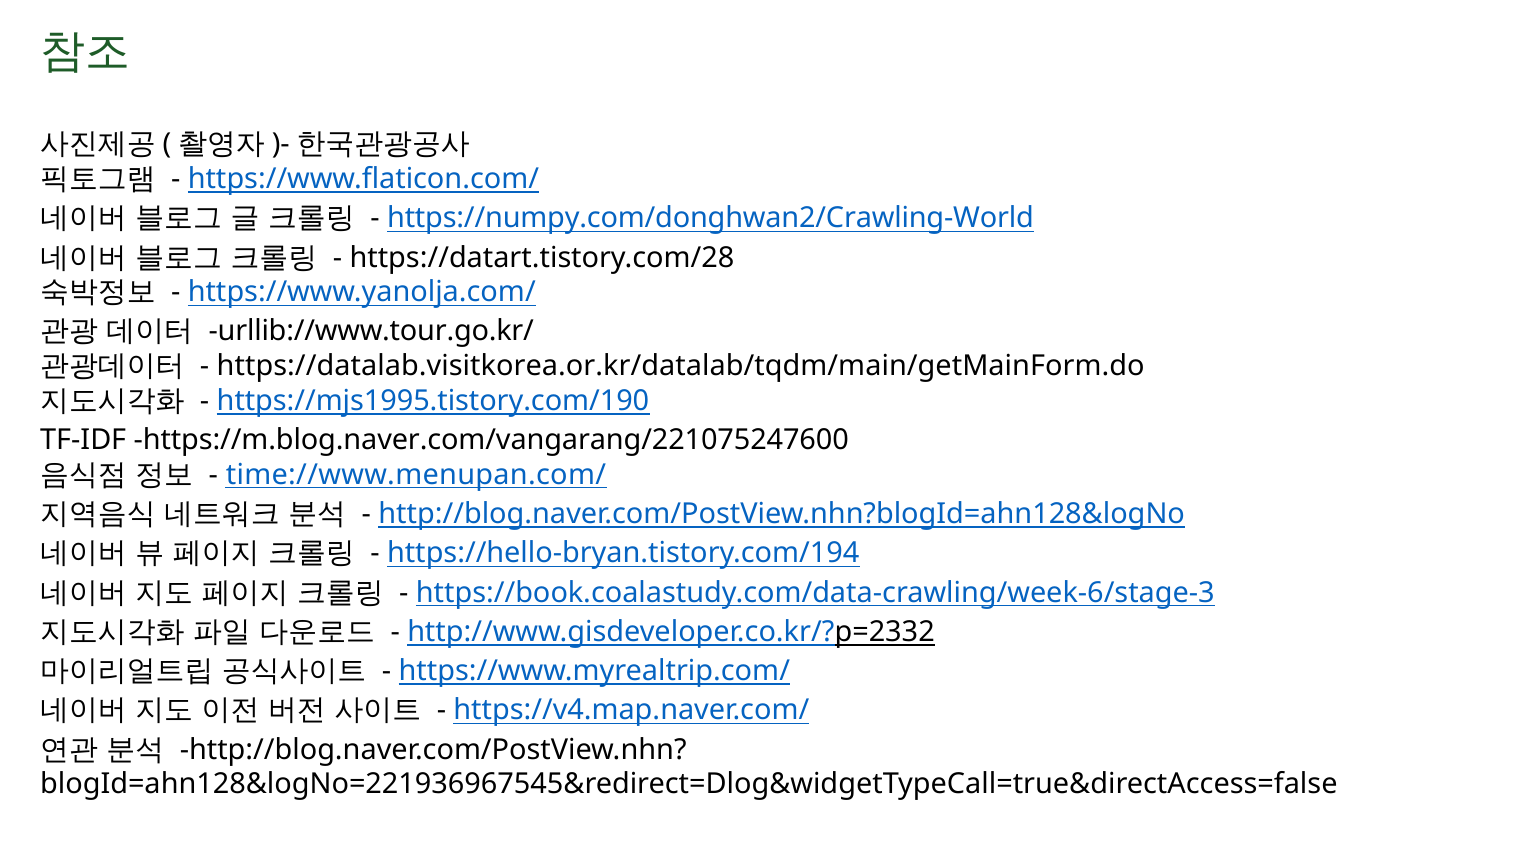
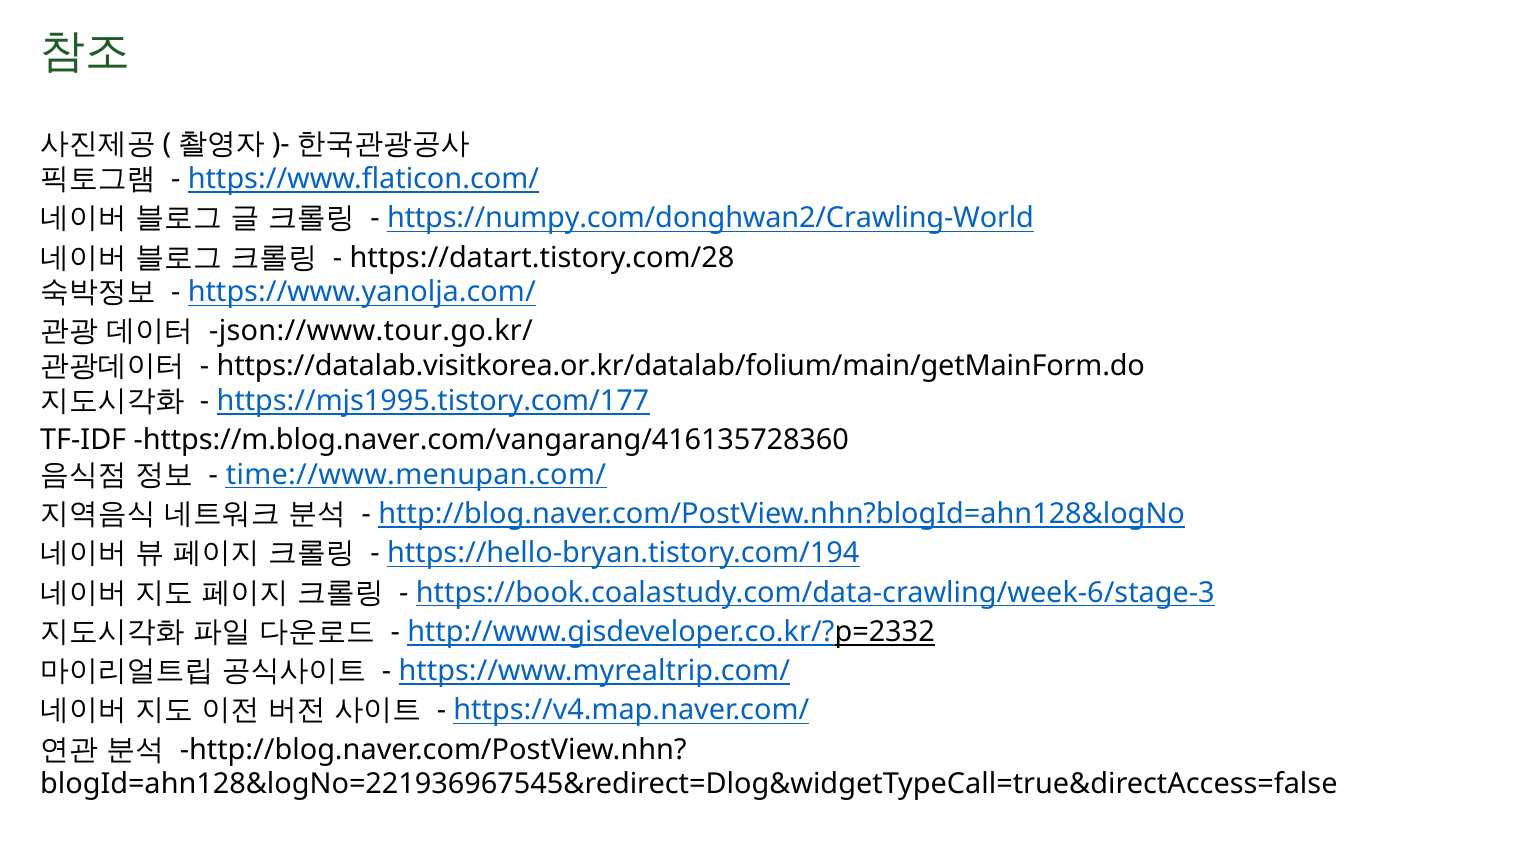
urllib://www.tour.go.kr/: urllib://www.tour.go.kr/ -> json://www.tour.go.kr/
https://datalab.visitkorea.or.kr/datalab/tqdm/main/getMainForm.do: https://datalab.visitkorea.or.kr/datalab/tqdm/main/getMainForm.do -> https://datalab.visitkorea.or.kr/datalab/folium/main/getMainForm.do
https://mjs1995.tistory.com/190: https://mjs1995.tistory.com/190 -> https://mjs1995.tistory.com/177
https://m.blog.naver.com/vangarang/221075247600: https://m.blog.naver.com/vangarang/221075247600 -> https://m.blog.naver.com/vangarang/416135728360
